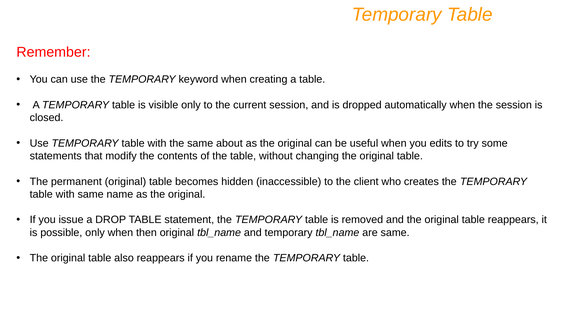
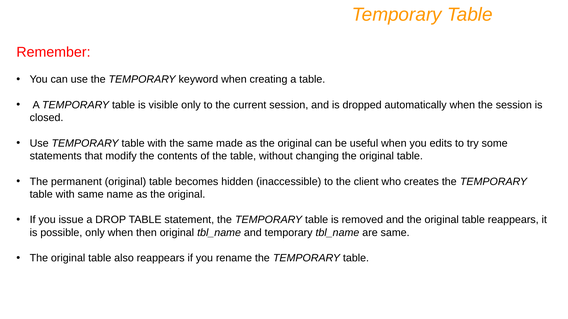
about: about -> made
